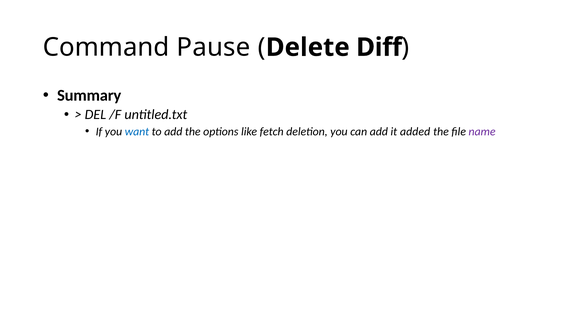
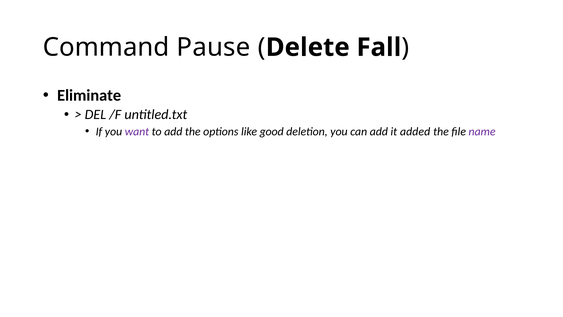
Diff: Diff -> Fall
Summary: Summary -> Eliminate
want colour: blue -> purple
fetch: fetch -> good
